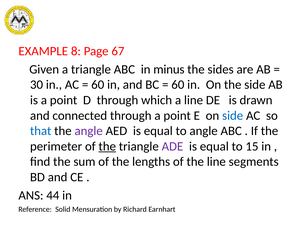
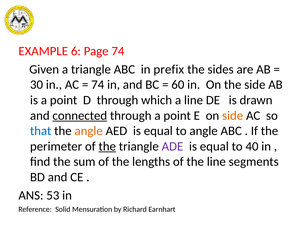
8: 8 -> 6
Page 67: 67 -> 74
minus: minus -> prefix
60 at (98, 85): 60 -> 74
connected underline: none -> present
side at (233, 116) colour: blue -> orange
angle at (89, 131) colour: purple -> orange
15: 15 -> 40
44: 44 -> 53
